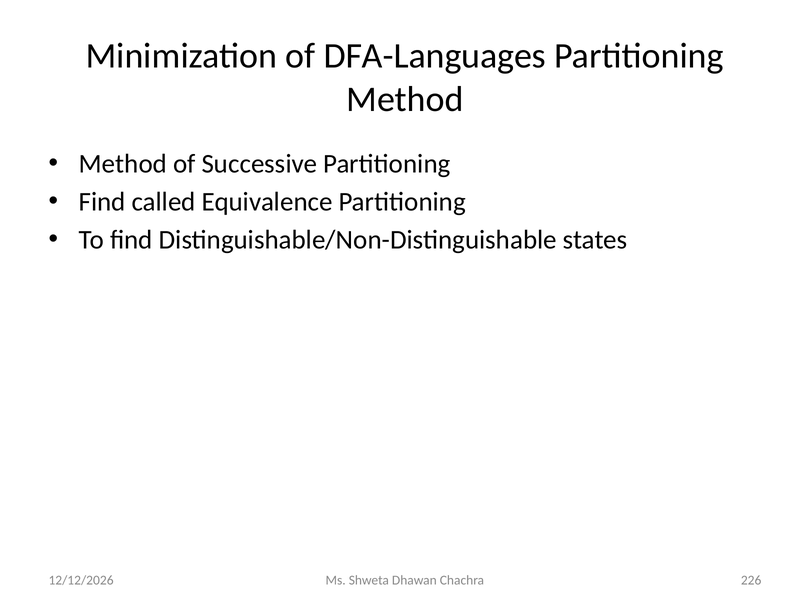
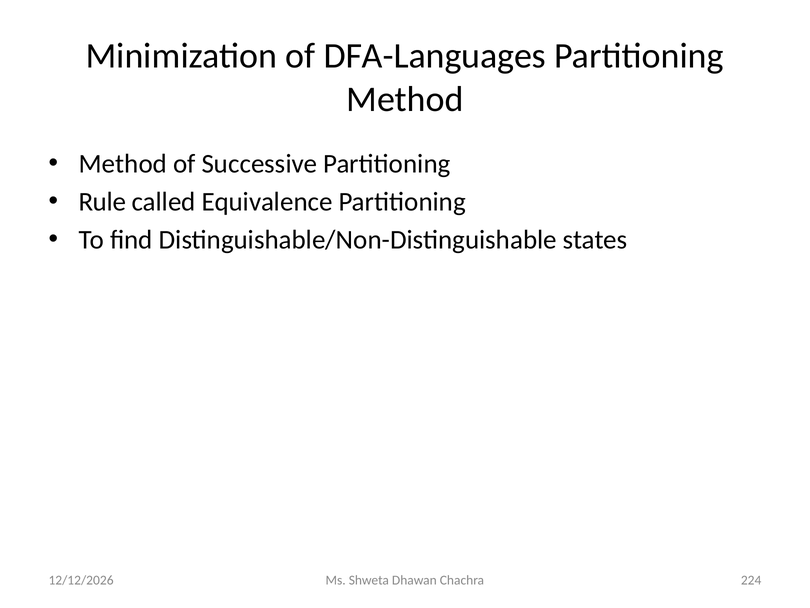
Find at (102, 202): Find -> Rule
226: 226 -> 224
